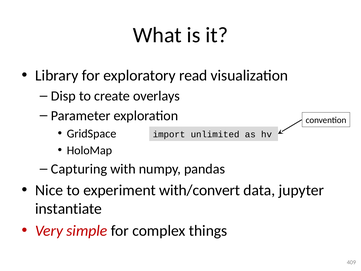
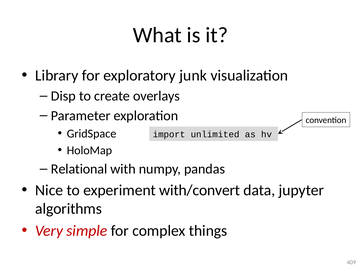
read: read -> junk
Capturing: Capturing -> Relational
instantiate: instantiate -> algorithms
